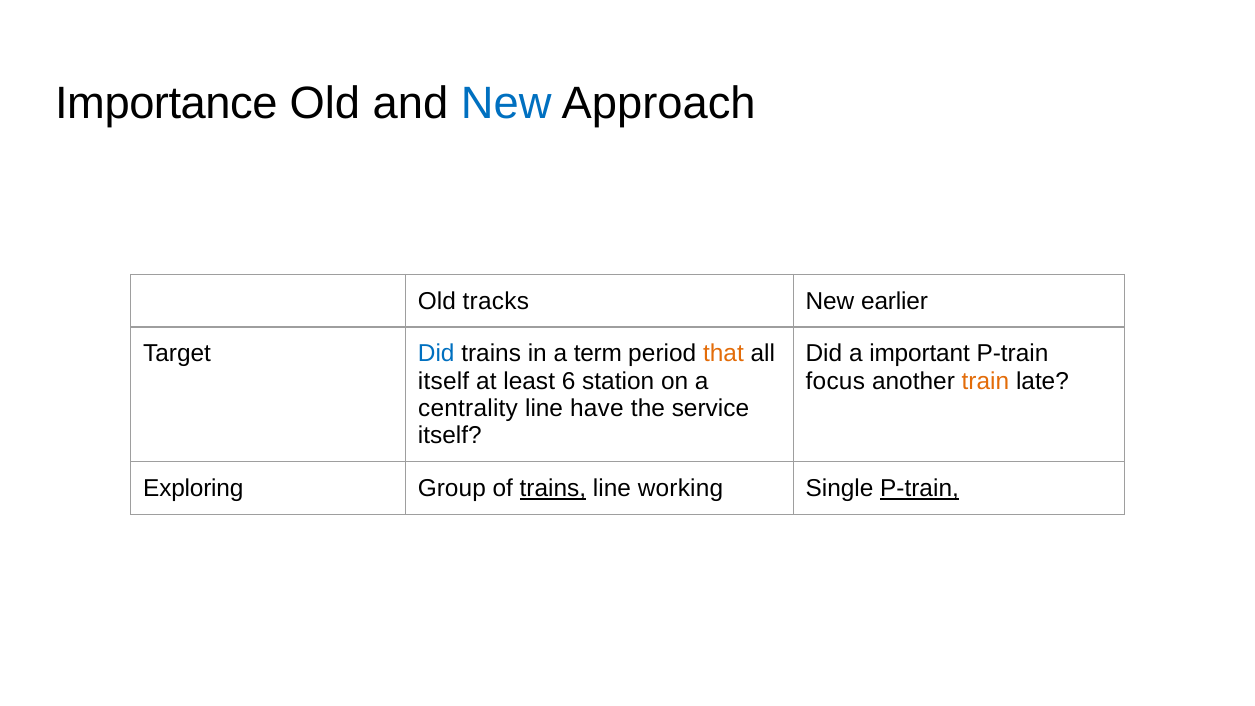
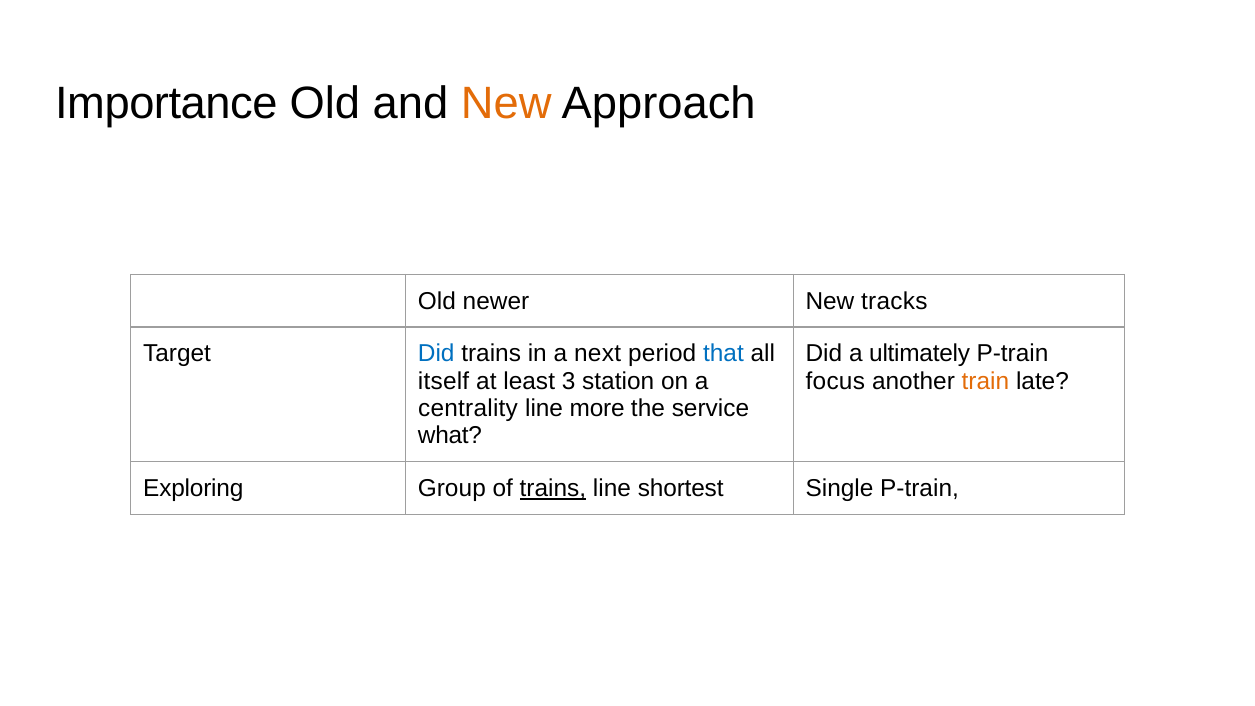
New at (506, 104) colour: blue -> orange
tracks: tracks -> newer
earlier: earlier -> tracks
term: term -> next
that colour: orange -> blue
important: important -> ultimately
6: 6 -> 3
have: have -> more
itself at (450, 436): itself -> what
working: working -> shortest
P-train at (919, 488) underline: present -> none
